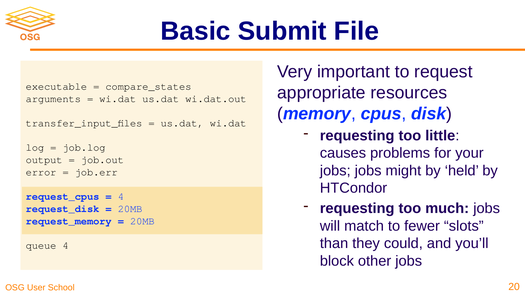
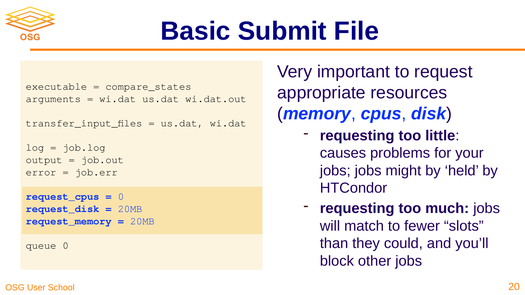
4 at (121, 197): 4 -> 0
queue 4: 4 -> 0
